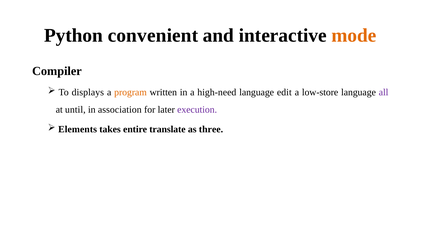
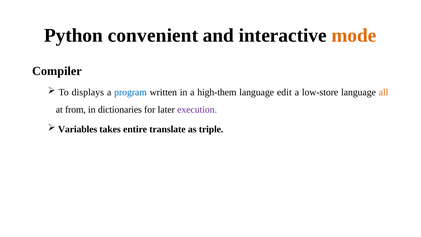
program colour: orange -> blue
high-need: high-need -> high-them
all colour: purple -> orange
until: until -> from
association: association -> dictionaries
Elements: Elements -> Variables
three: three -> triple
